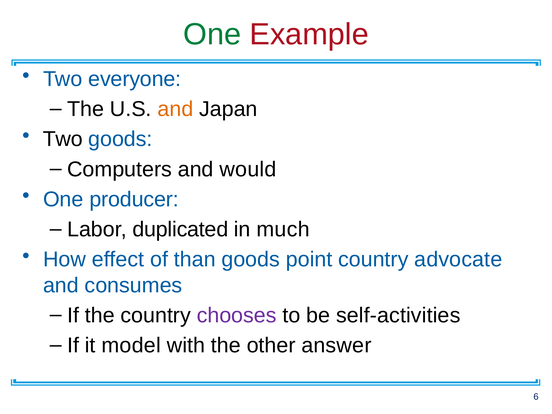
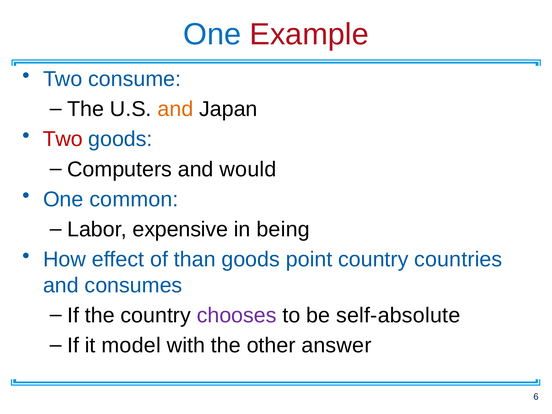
One at (212, 34) colour: green -> blue
everyone: everyone -> consume
Two at (63, 139) colour: black -> red
producer: producer -> common
duplicated: duplicated -> expensive
much: much -> being
advocate: advocate -> countries
self-activities: self-activities -> self-absolute
